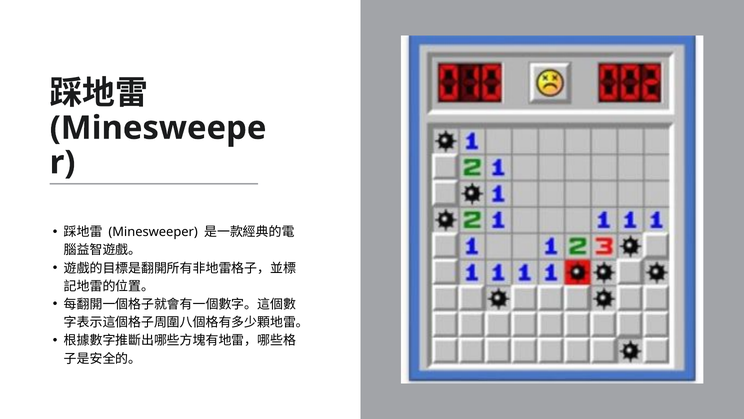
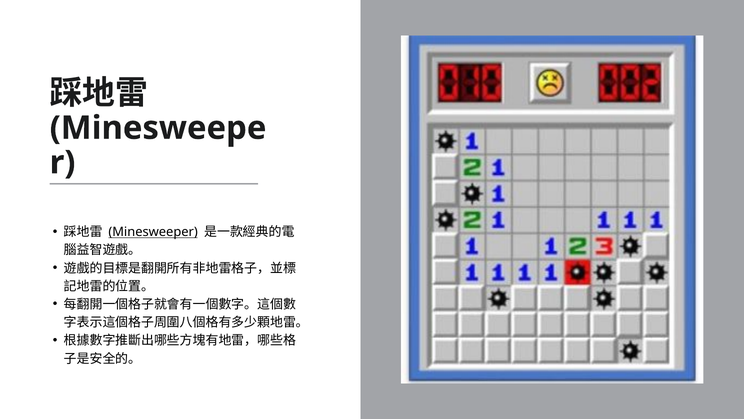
Minesweeper underline: none -> present
